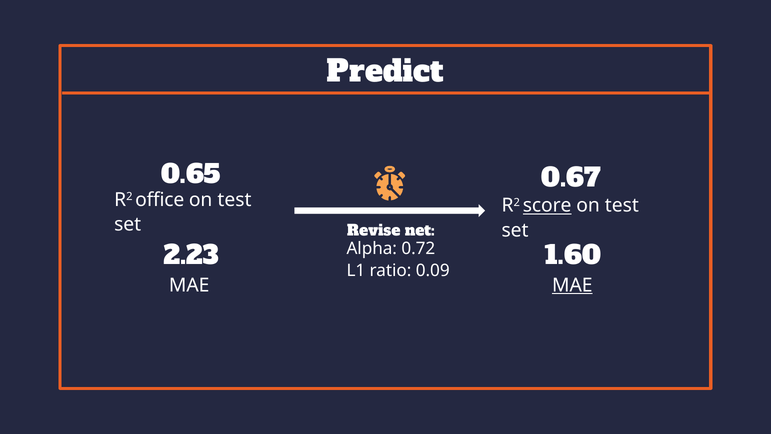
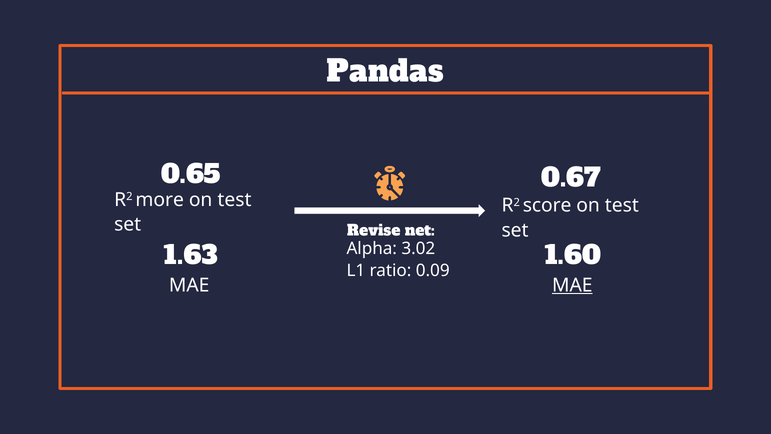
Predict: Predict -> Pandas
office: office -> more
score underline: present -> none
0.72: 0.72 -> 3.02
2.23: 2.23 -> 1.63
